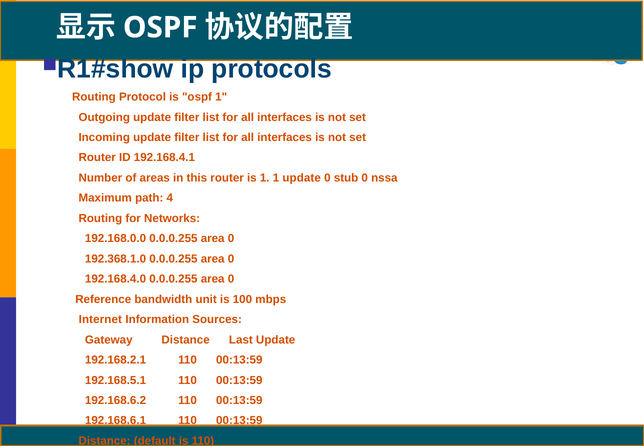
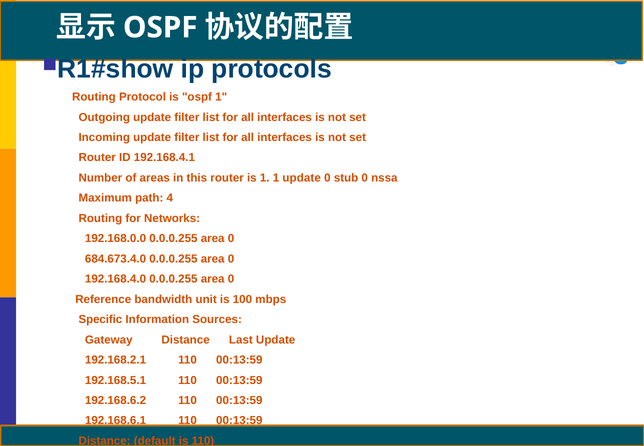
192.368.1.0: 192.368.1.0 -> 684.673.4.0
Internet: Internet -> Specific
